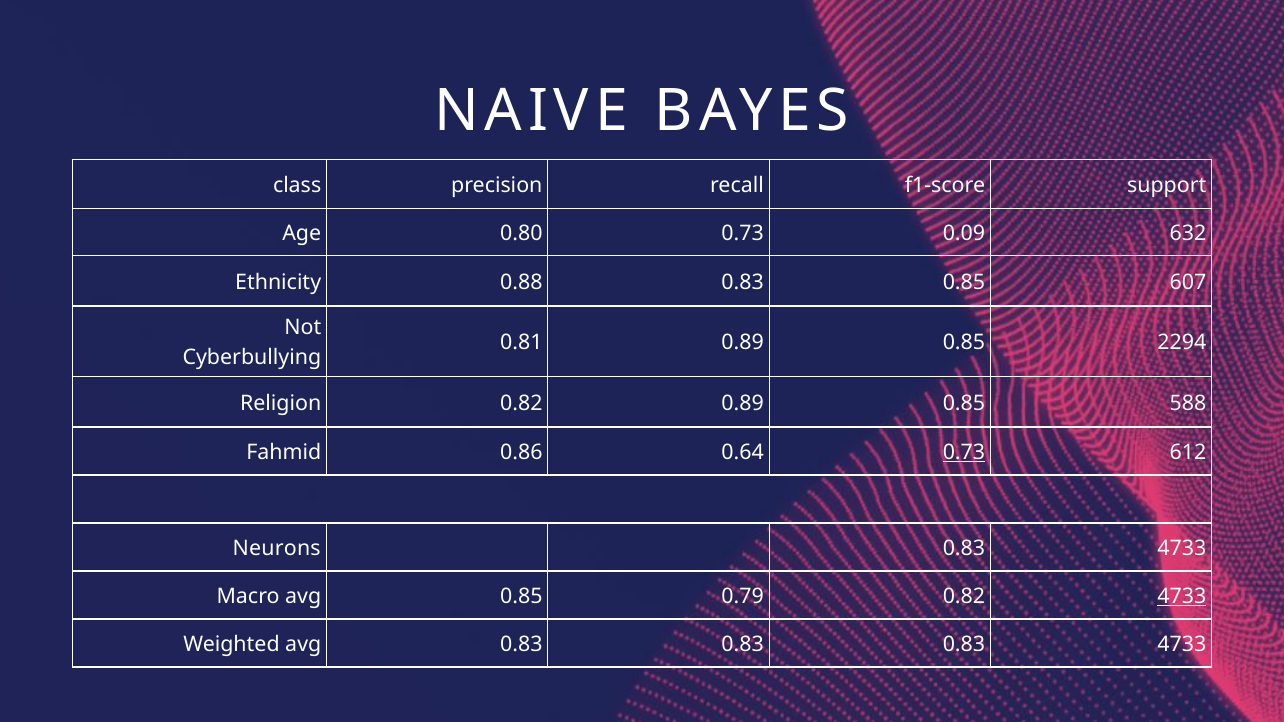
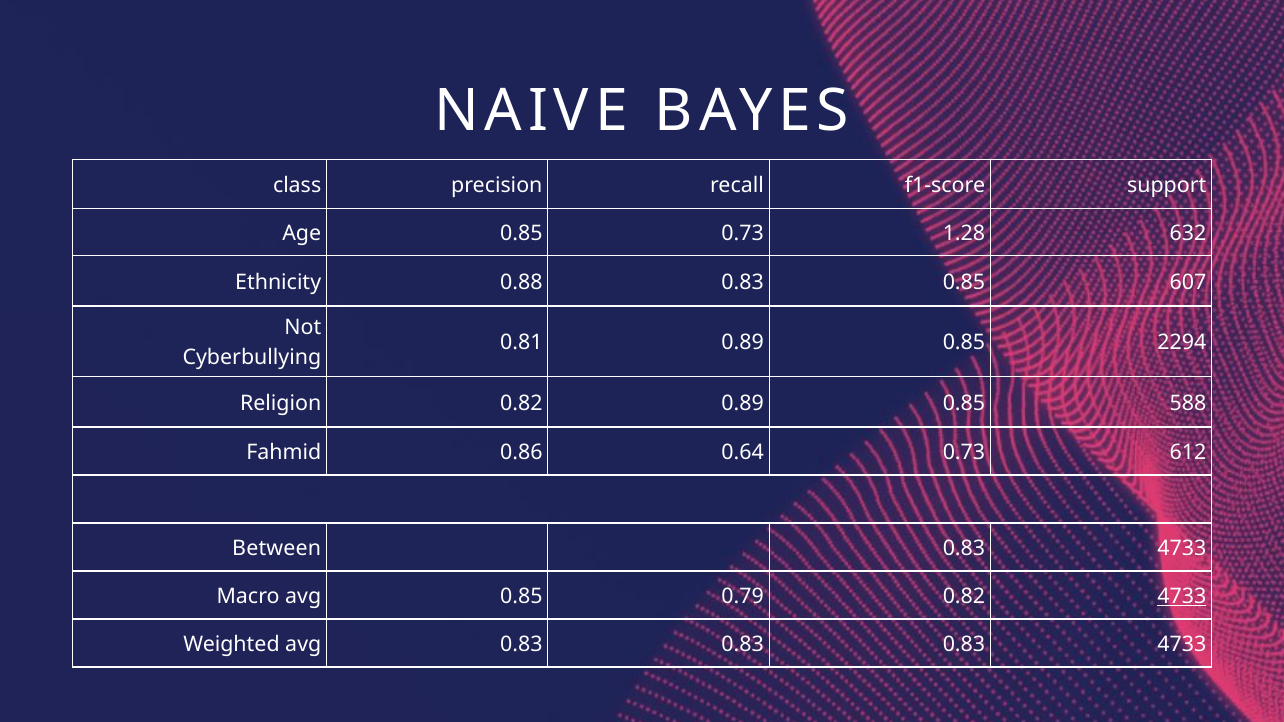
Age 0.80: 0.80 -> 0.85
0.09: 0.09 -> 1.28
0.73 at (964, 453) underline: present -> none
Neurons: Neurons -> Between
